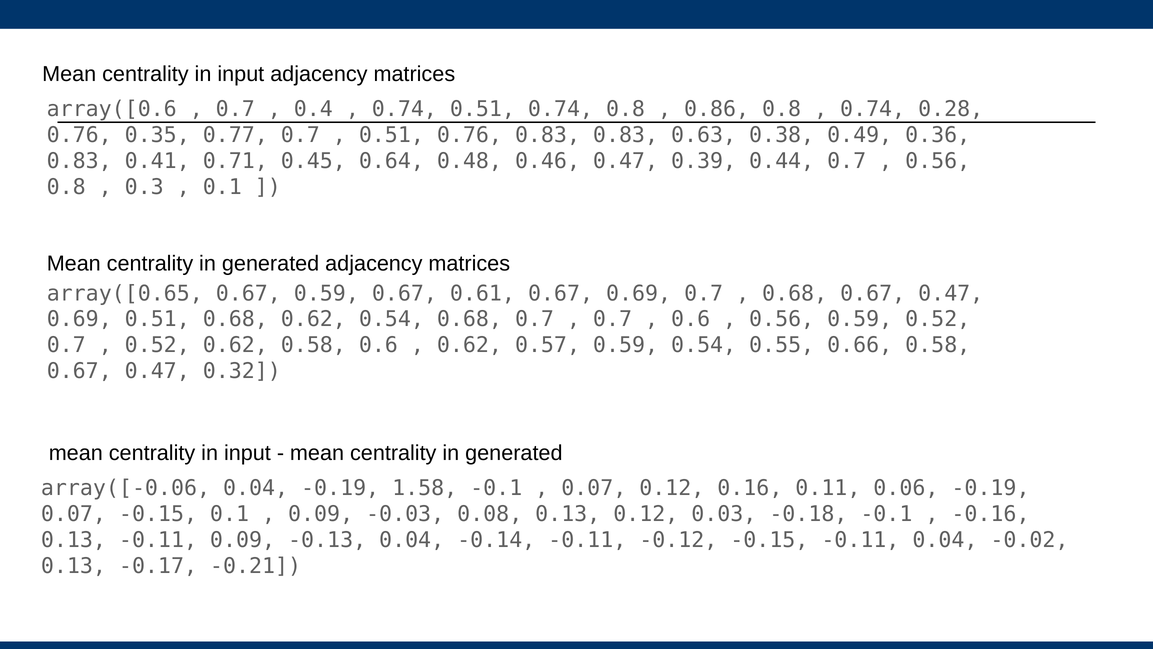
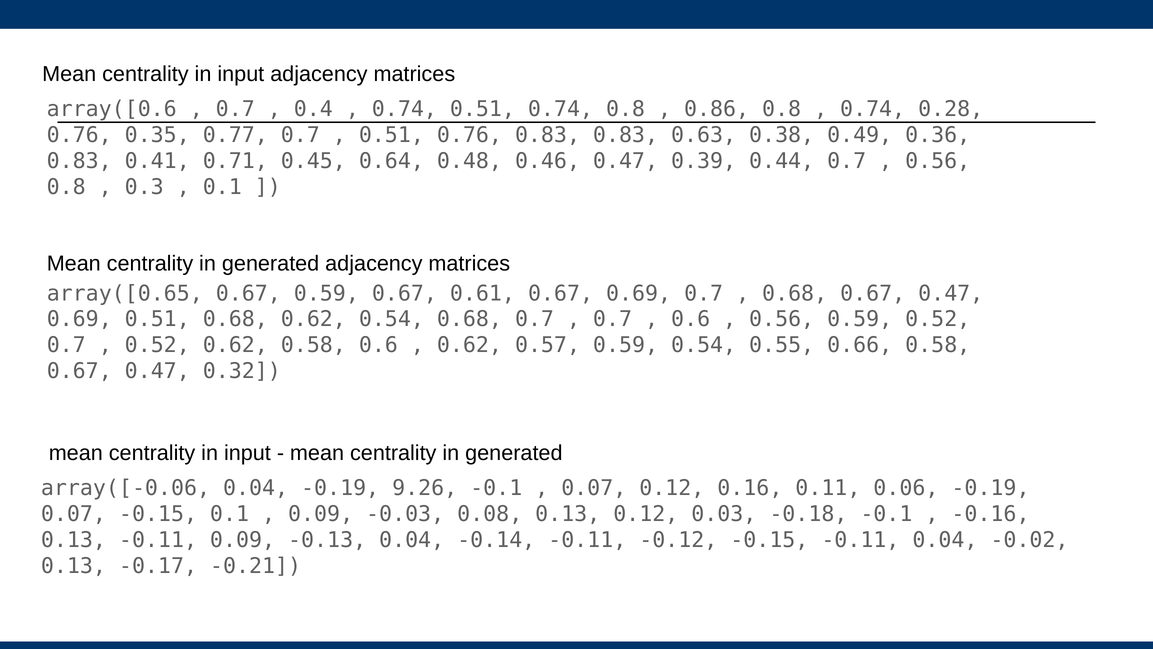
1.58: 1.58 -> 9.26
